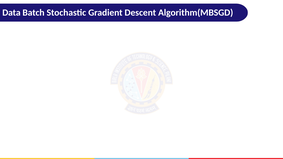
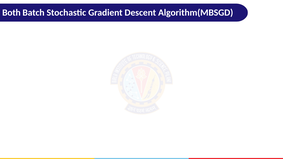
Data: Data -> Both
